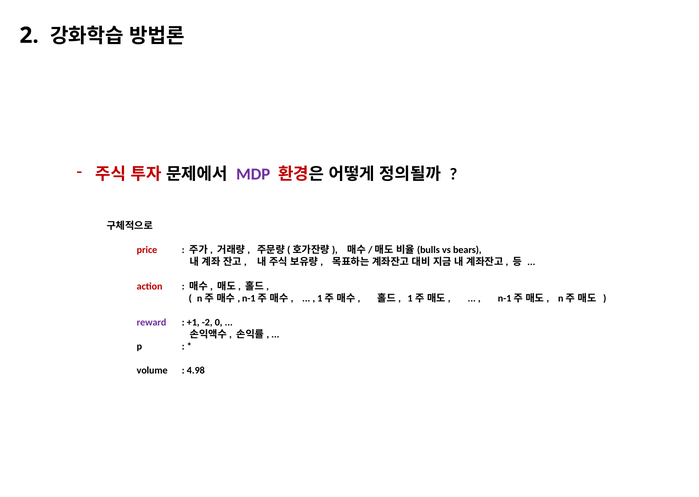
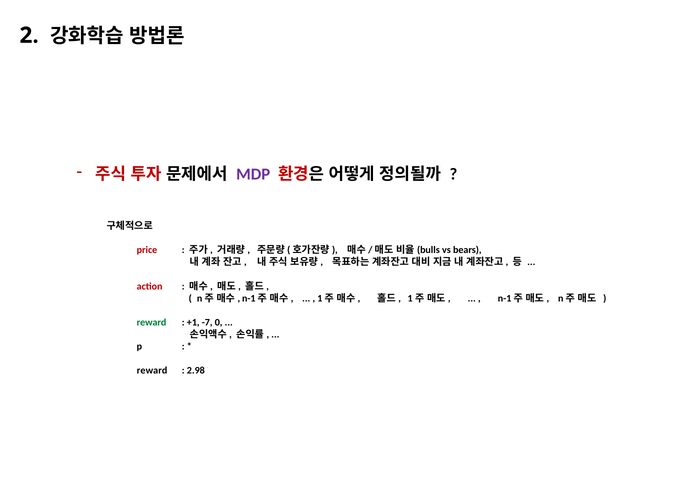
reward at (152, 323) colour: purple -> green
-2: -2 -> -7
volume at (152, 371): volume -> reward
4.98: 4.98 -> 2.98
